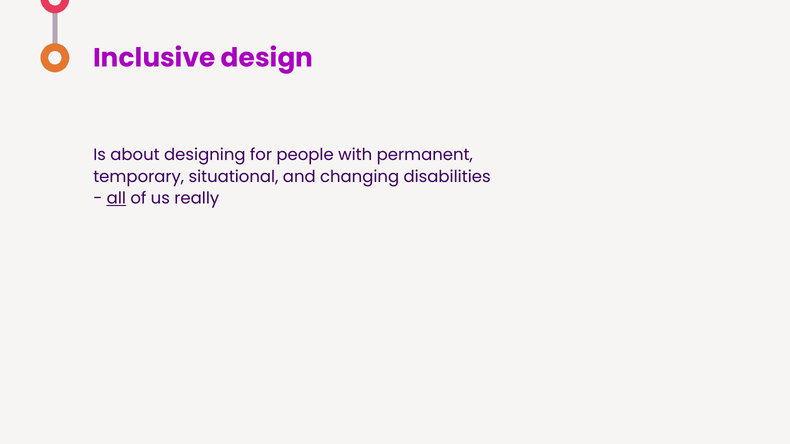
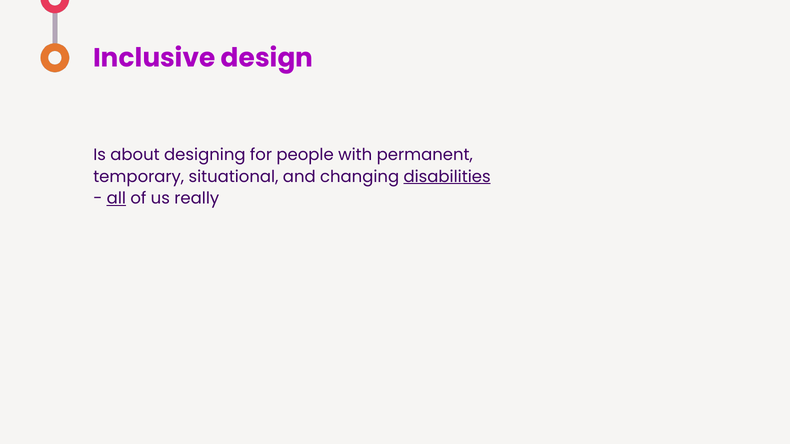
disabilities underline: none -> present
